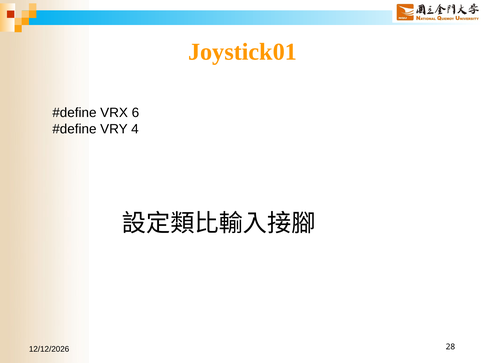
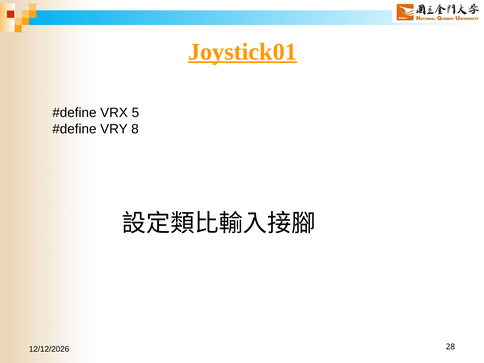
Joystick01 underline: none -> present
6: 6 -> 5
4: 4 -> 8
